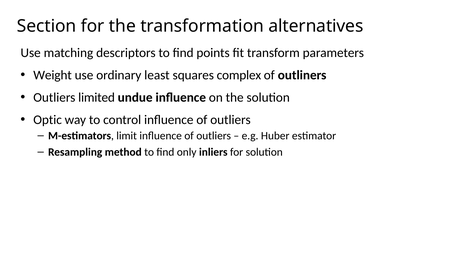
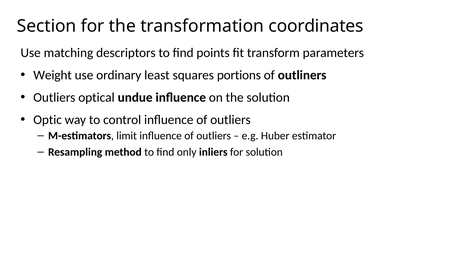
alternatives: alternatives -> coordinates
complex: complex -> portions
limited: limited -> optical
